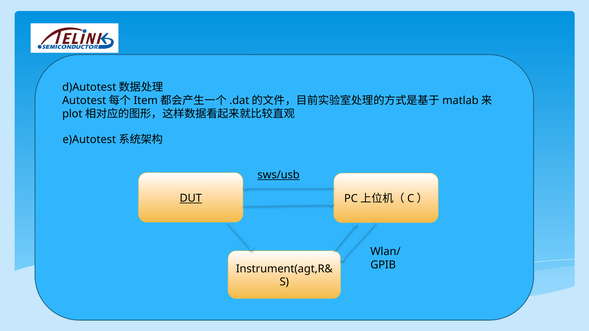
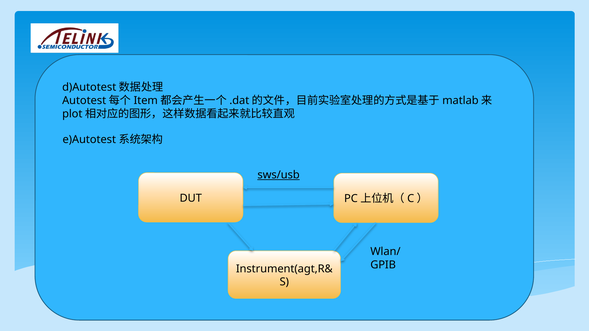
DUT underline: present -> none
